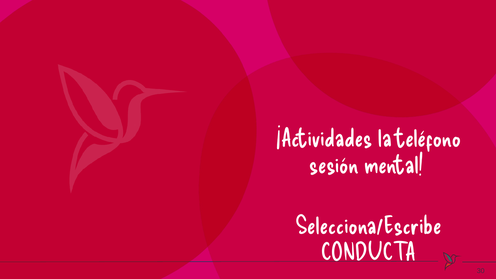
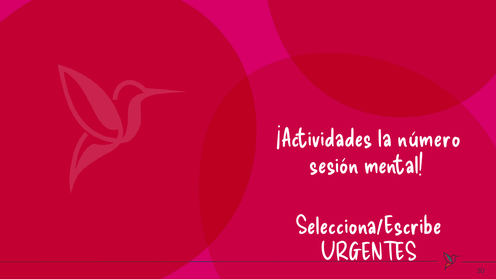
teléfono: teléfono -> número
CONDUCTA: CONDUCTA -> URGENTES
